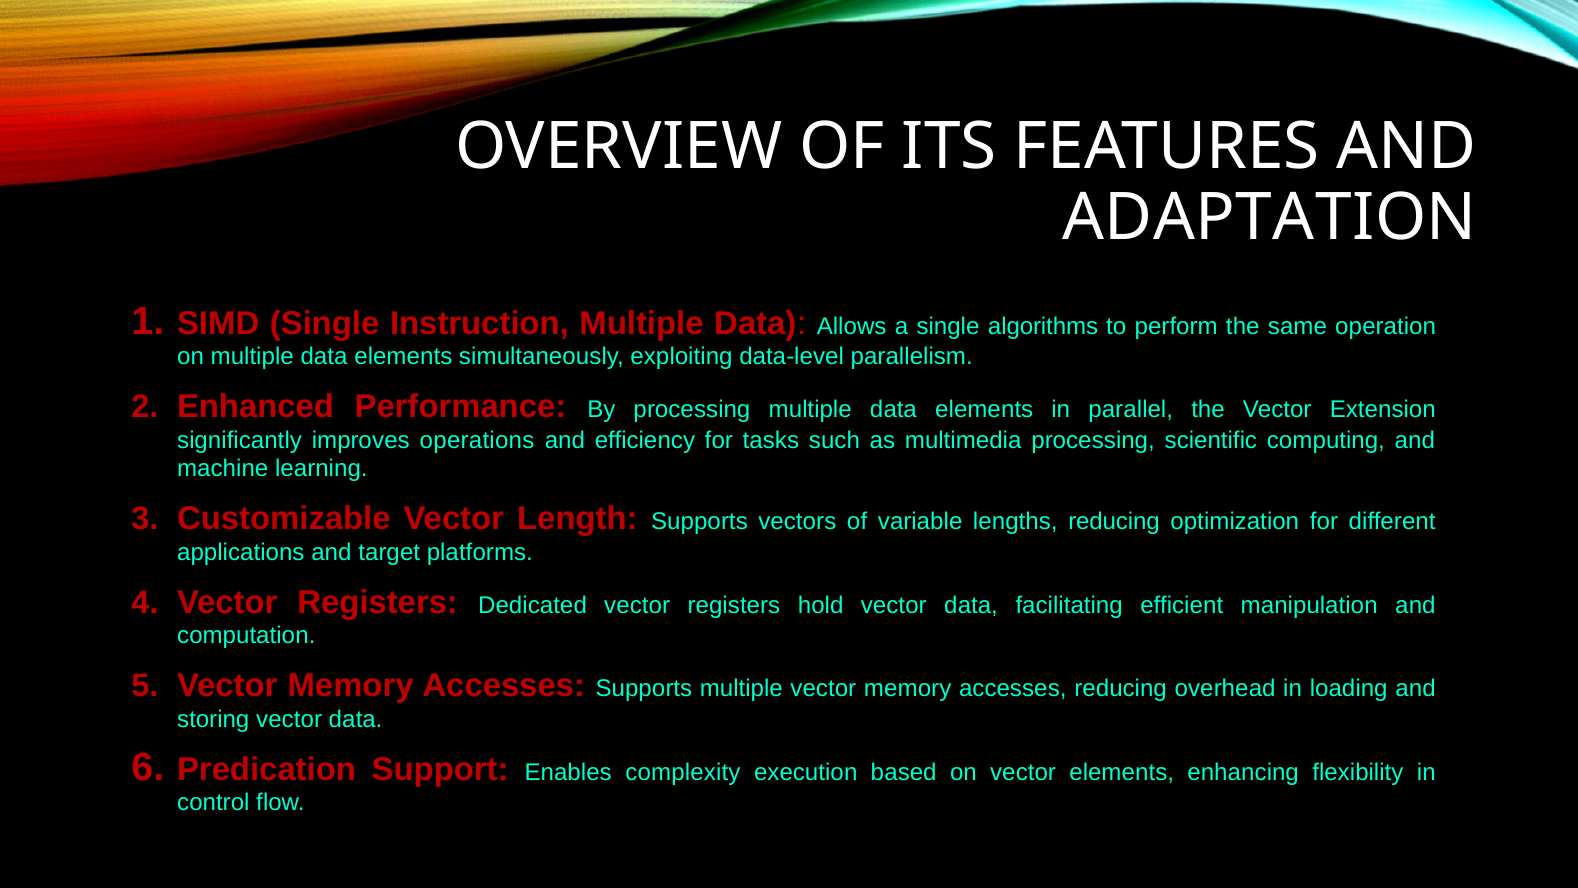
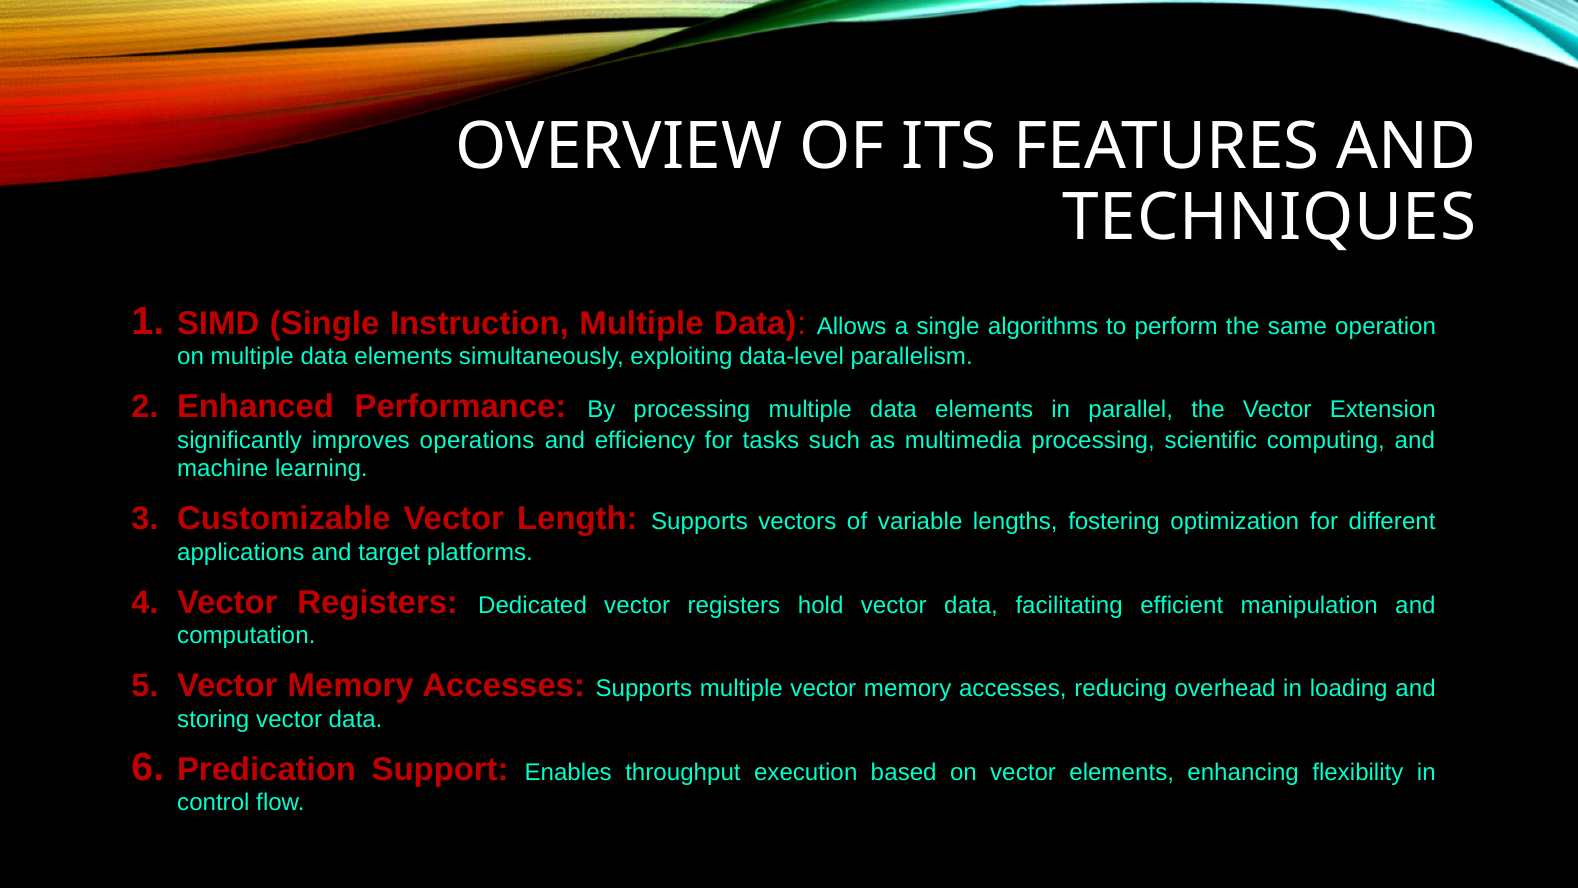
ADAPTATION: ADAPTATION -> TECHNIQUES
lengths reducing: reducing -> fostering
complexity: complexity -> throughput
